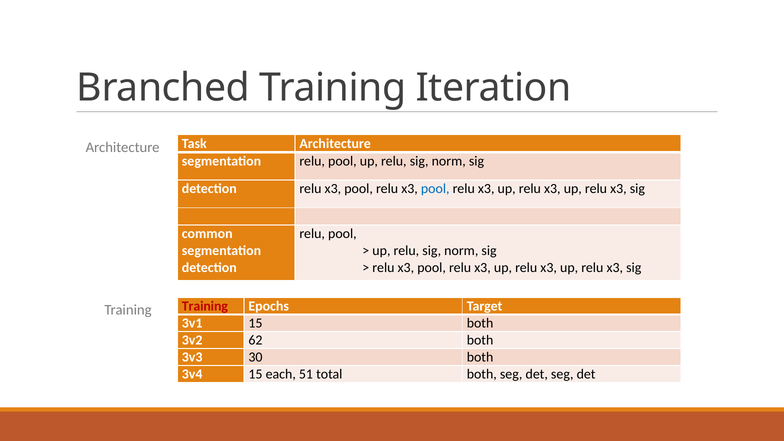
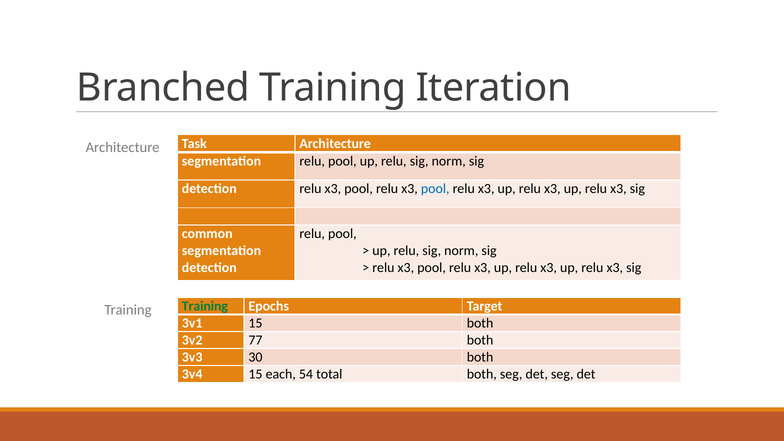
Training at (205, 306) colour: red -> green
62: 62 -> 77
51: 51 -> 54
